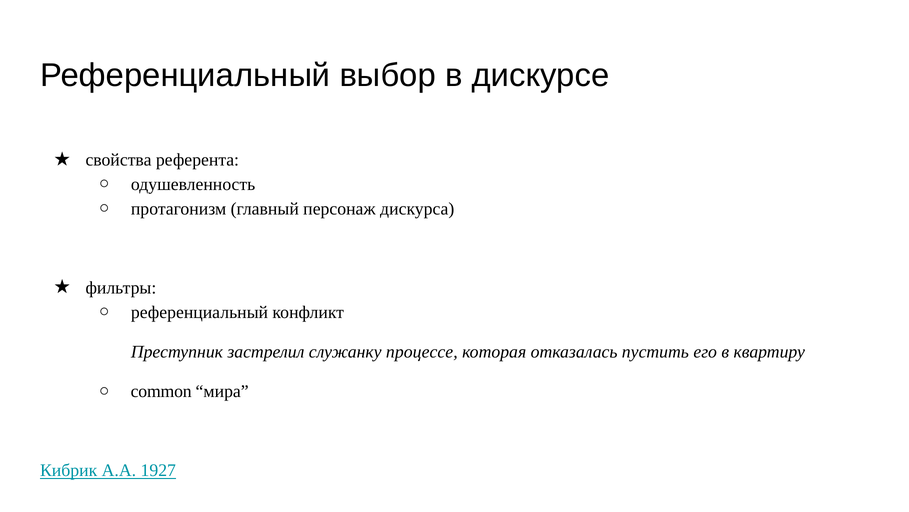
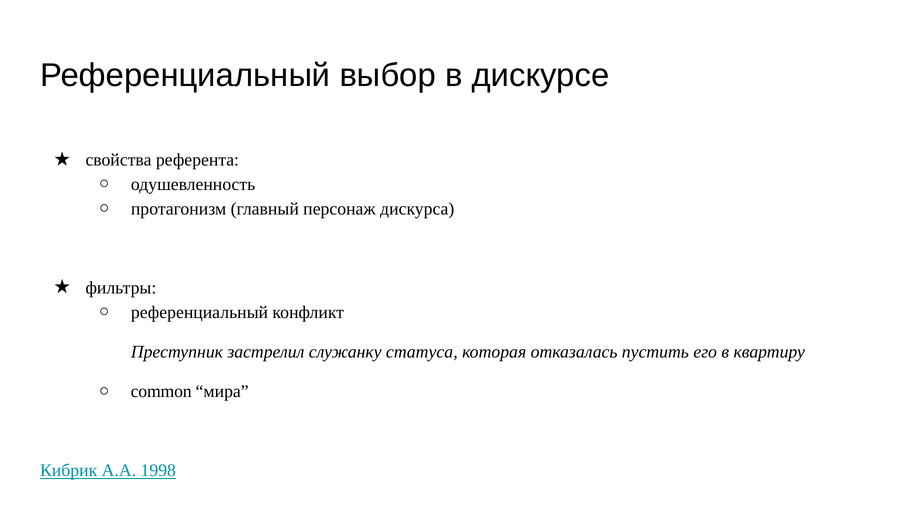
процессе: процессе -> статуса
1927: 1927 -> 1998
